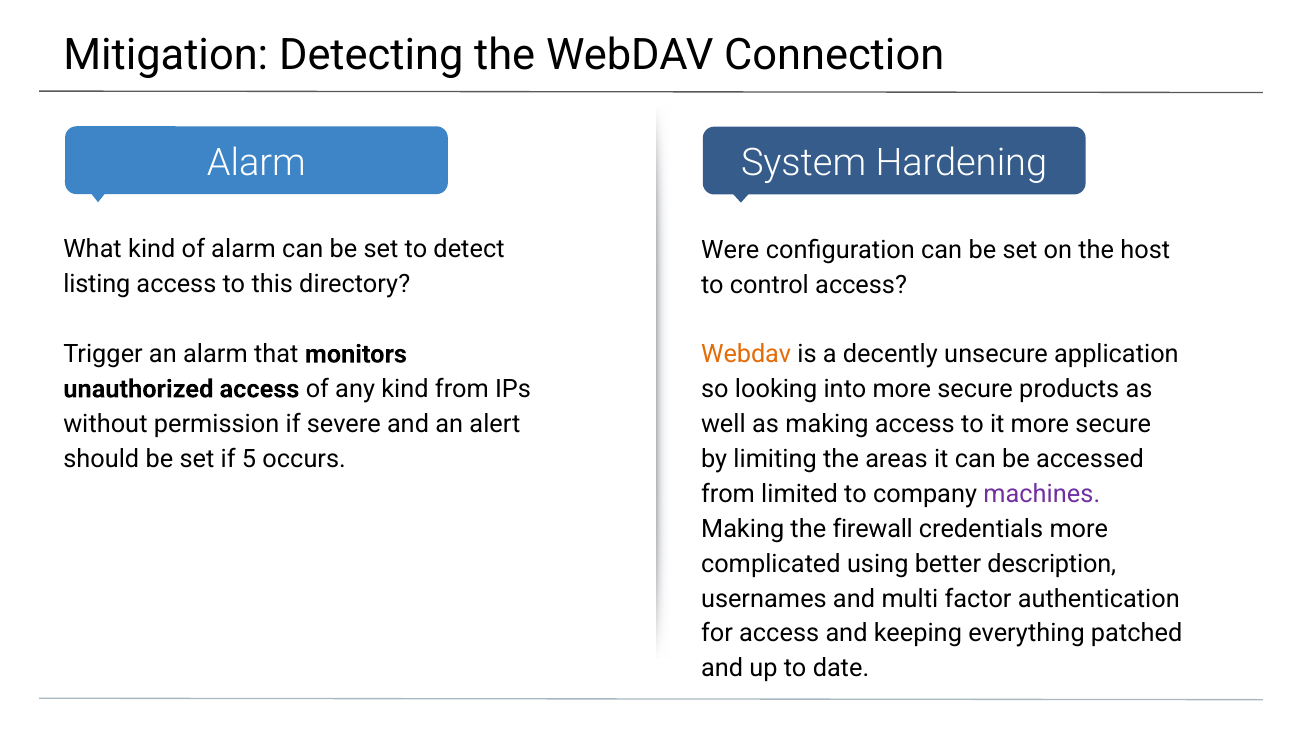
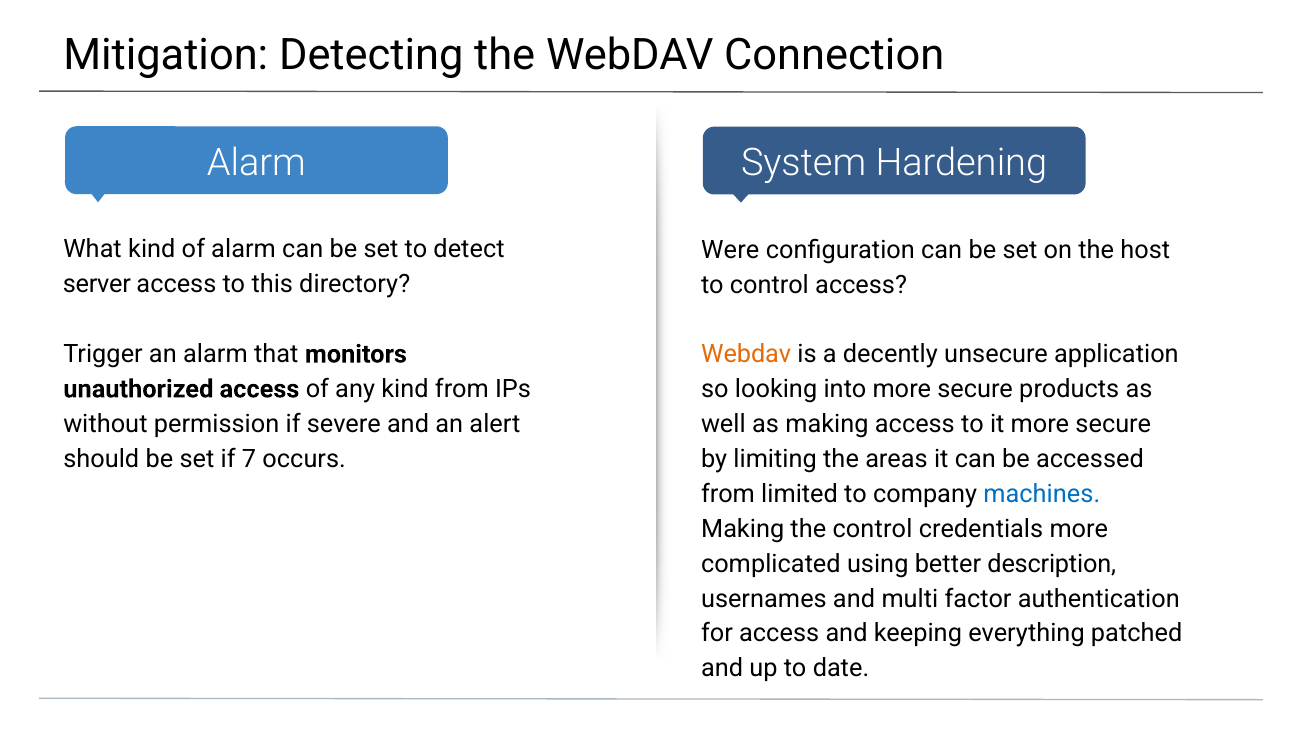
listing: listing -> server
5: 5 -> 7
machines colour: purple -> blue
the firewall: firewall -> control
